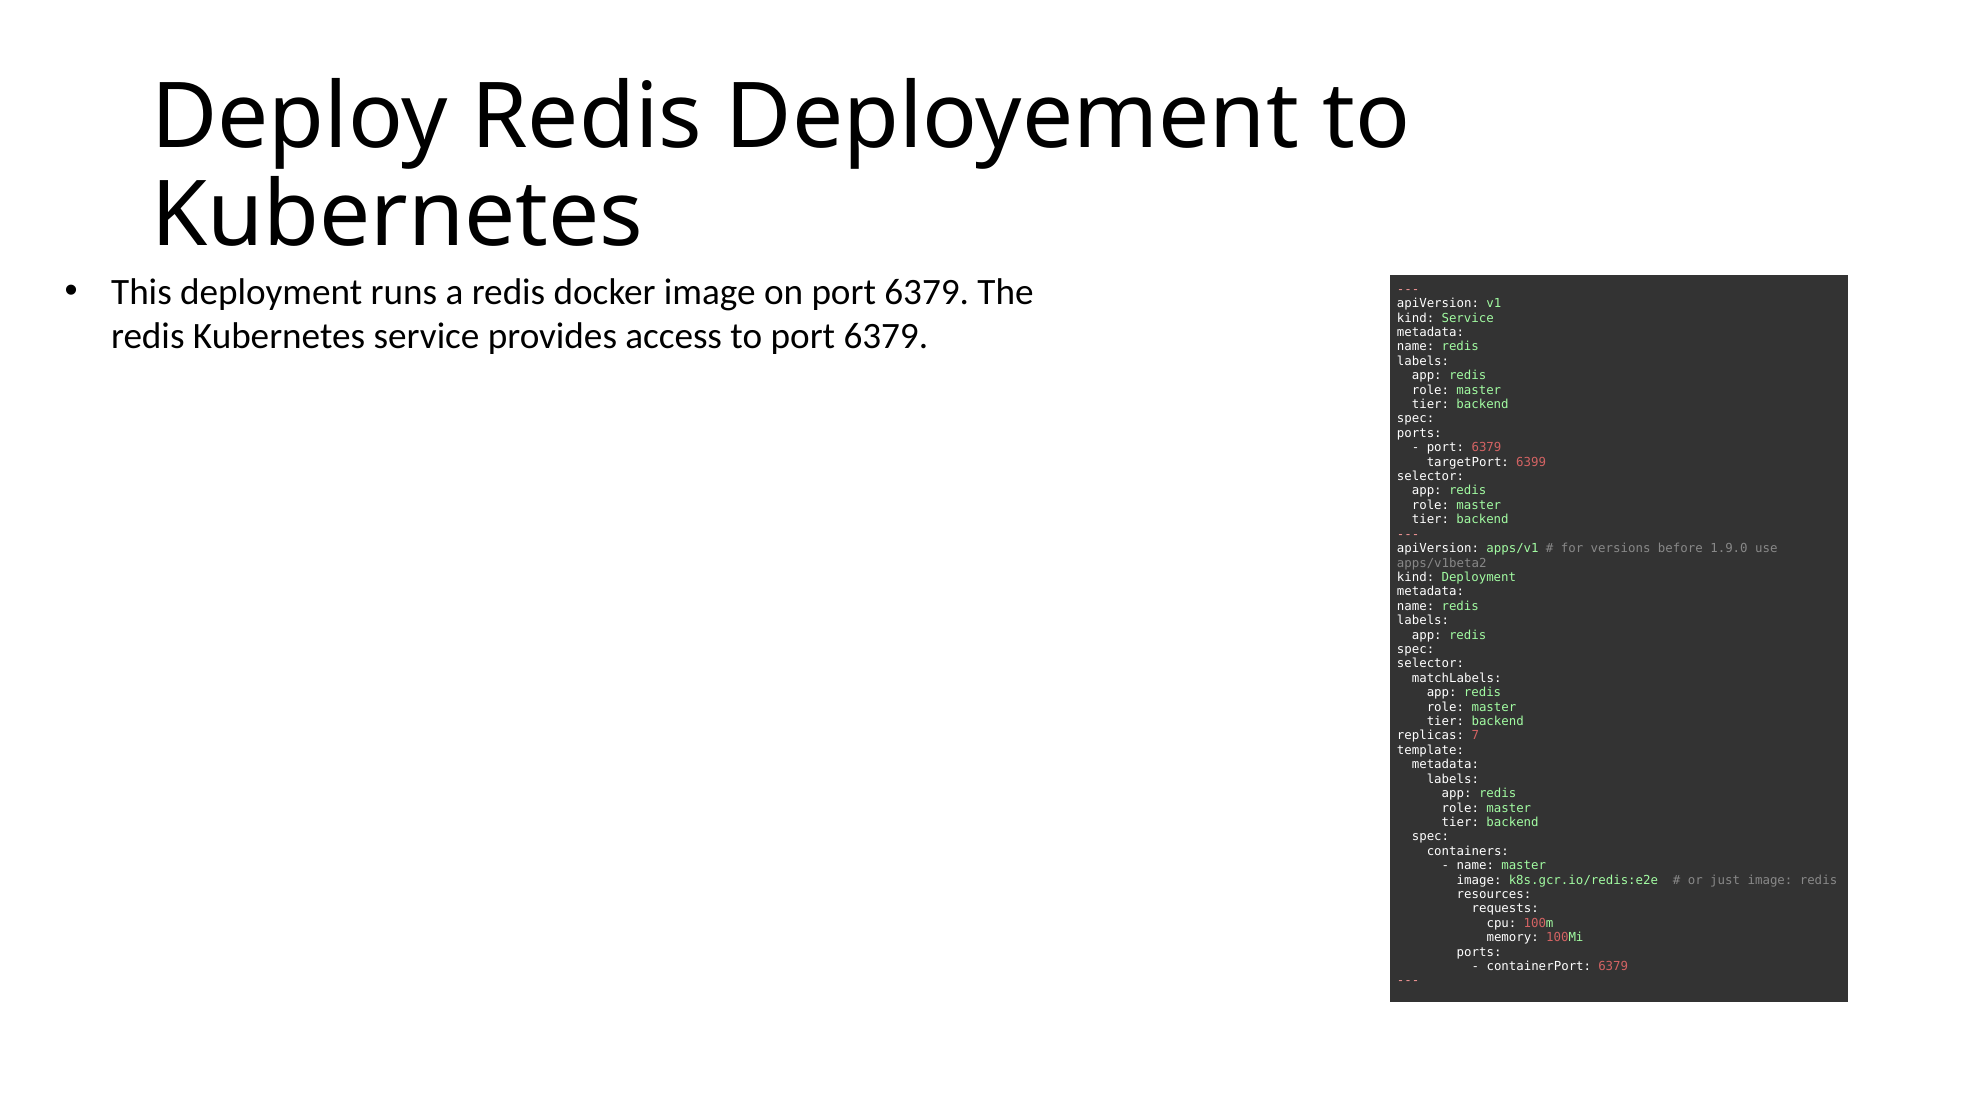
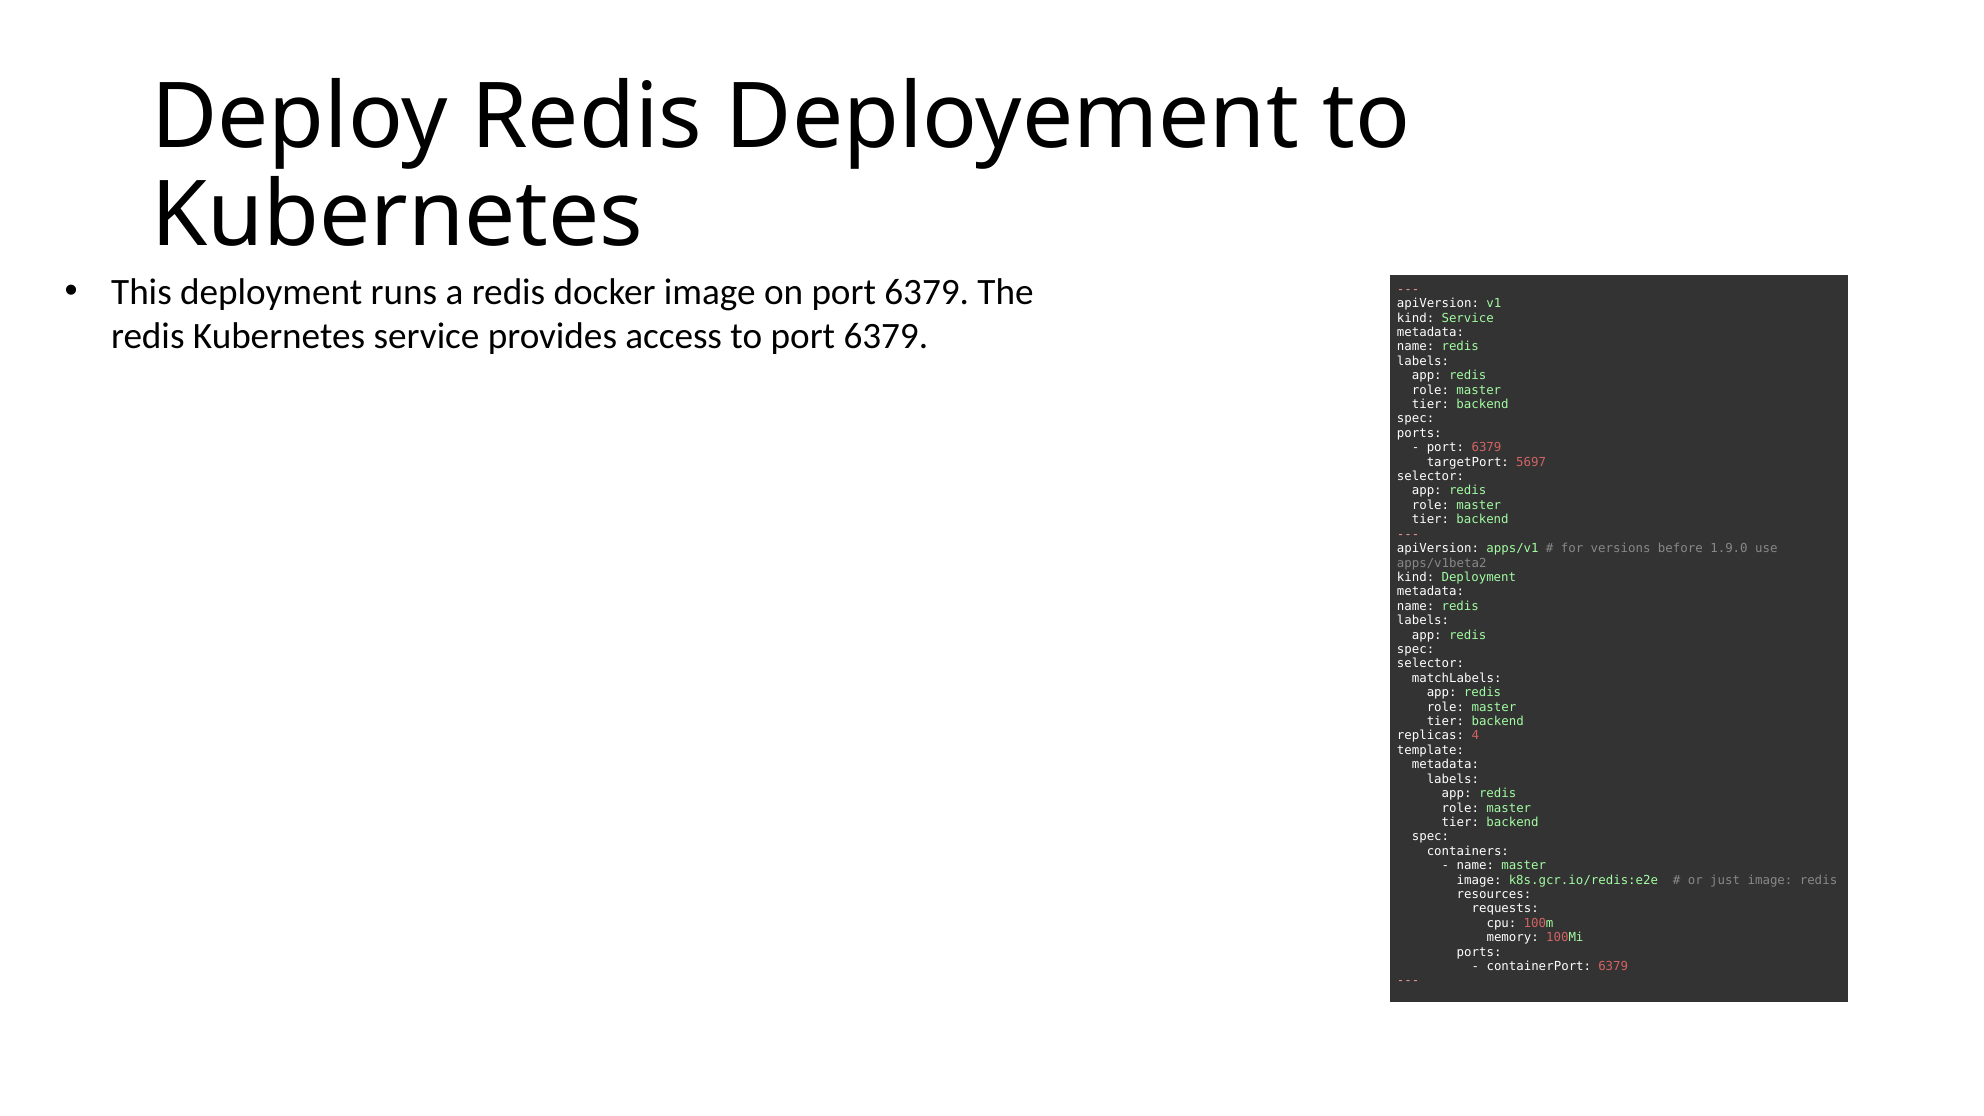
6399: 6399 -> 5697
7: 7 -> 4
